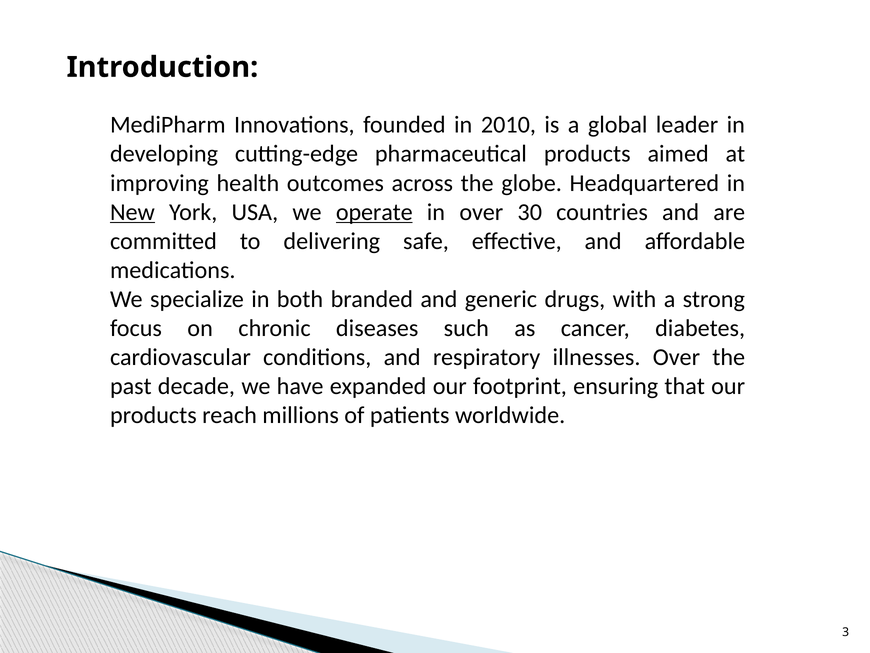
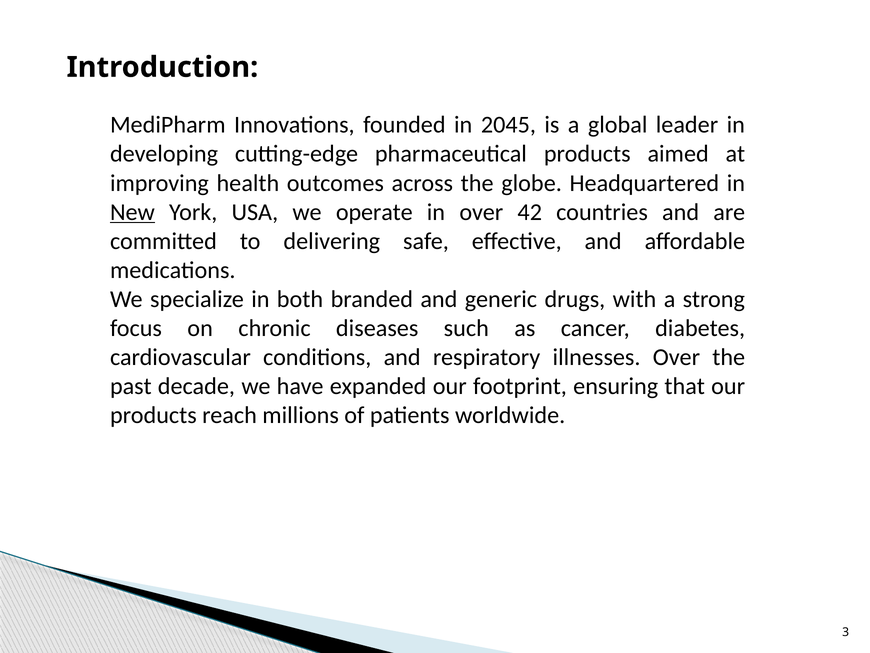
2010: 2010 -> 2045
operate underline: present -> none
30: 30 -> 42
